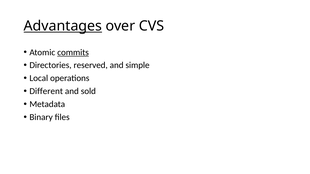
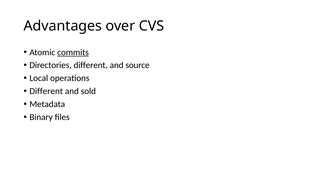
Advantages underline: present -> none
Directories reserved: reserved -> different
simple: simple -> source
